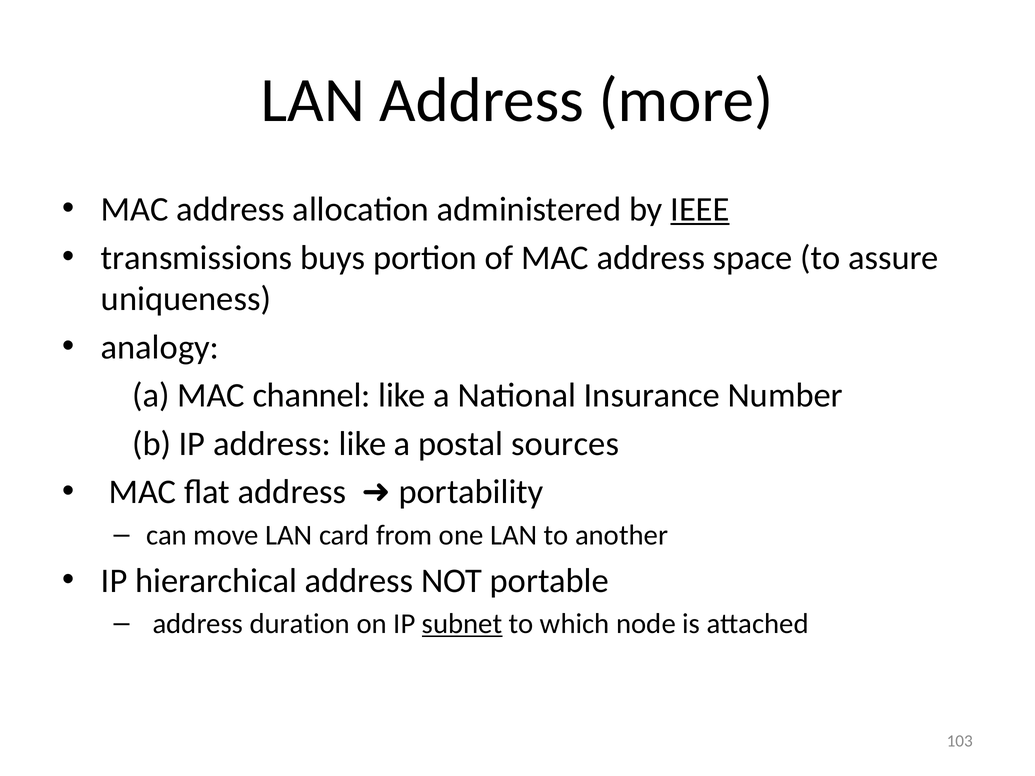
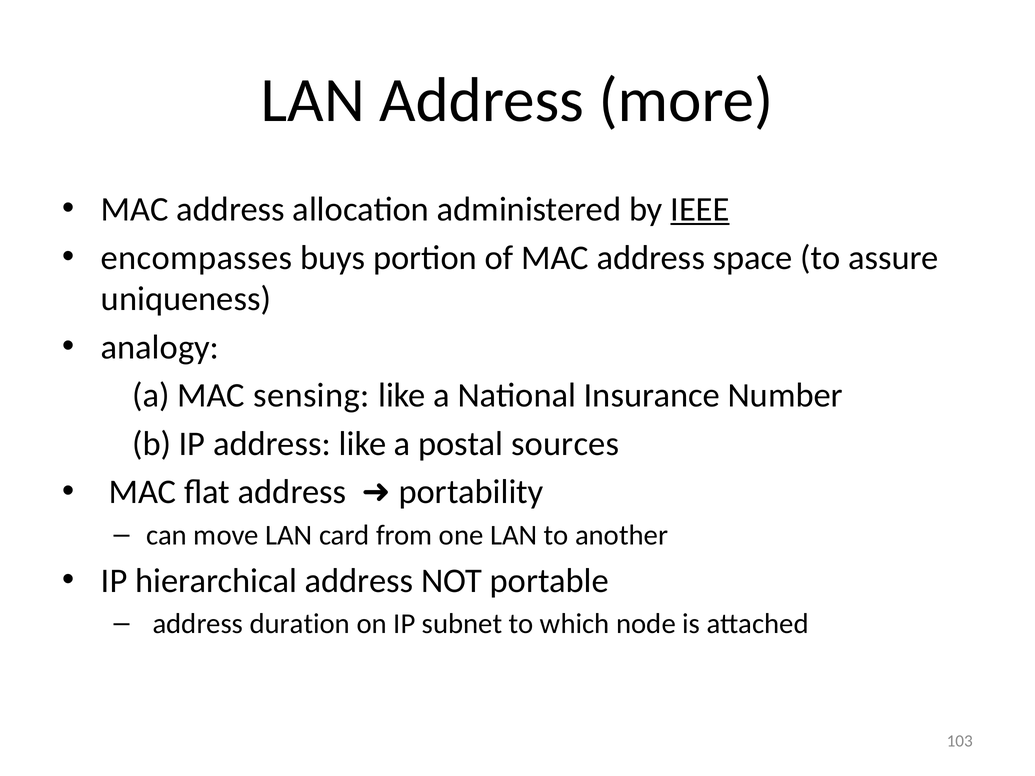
transmissions: transmissions -> encompasses
channel: channel -> sensing
subnet underline: present -> none
